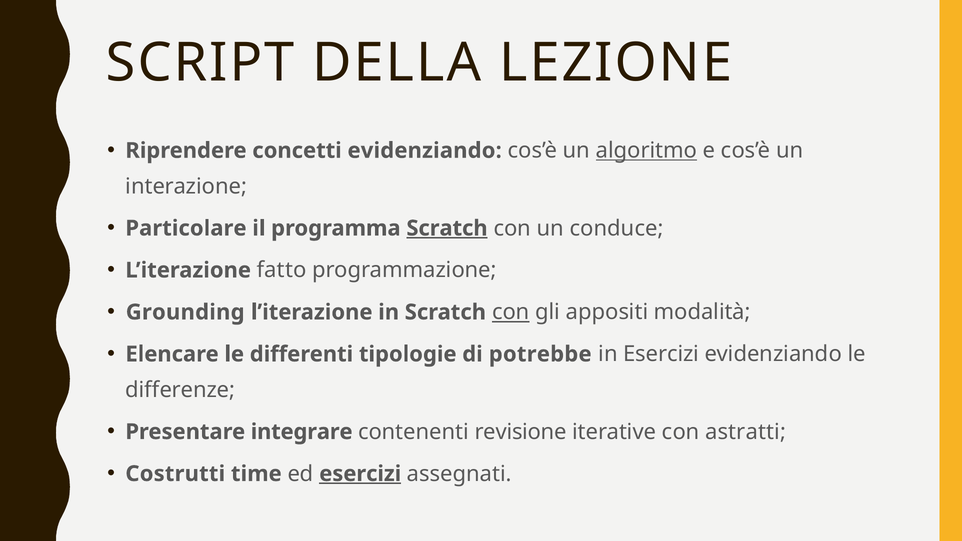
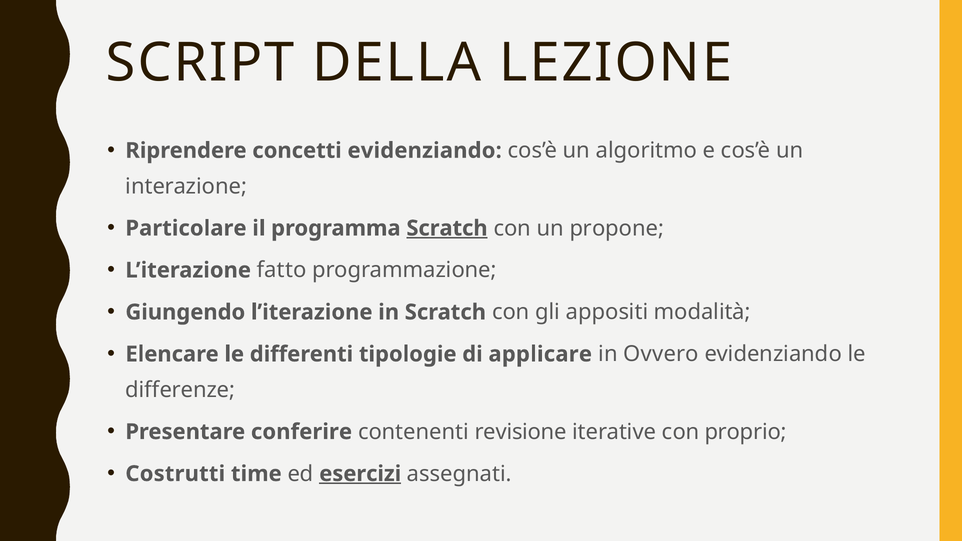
algoritmo underline: present -> none
conduce: conduce -> propone
Grounding: Grounding -> Giungendo
con at (511, 312) underline: present -> none
potrebbe: potrebbe -> applicare
in Esercizi: Esercizi -> Ovvero
integrare: integrare -> conferire
astratti: astratti -> proprio
